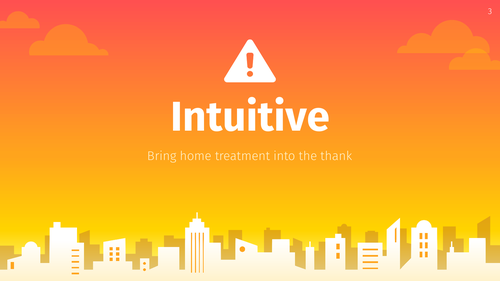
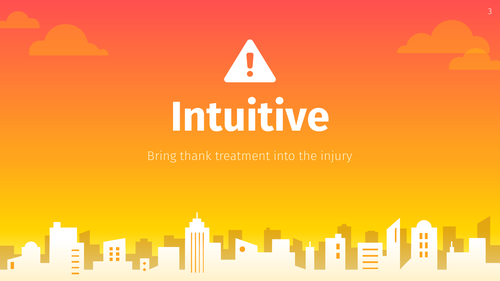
home: home -> thank
thank: thank -> injury
